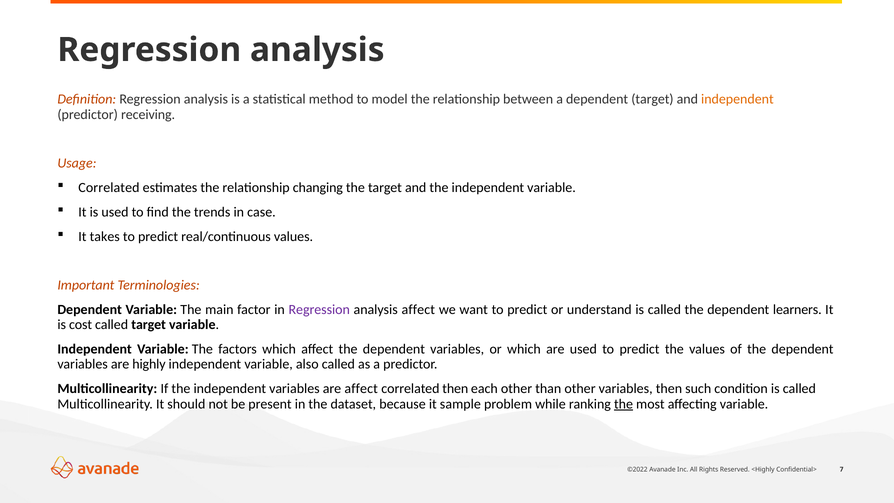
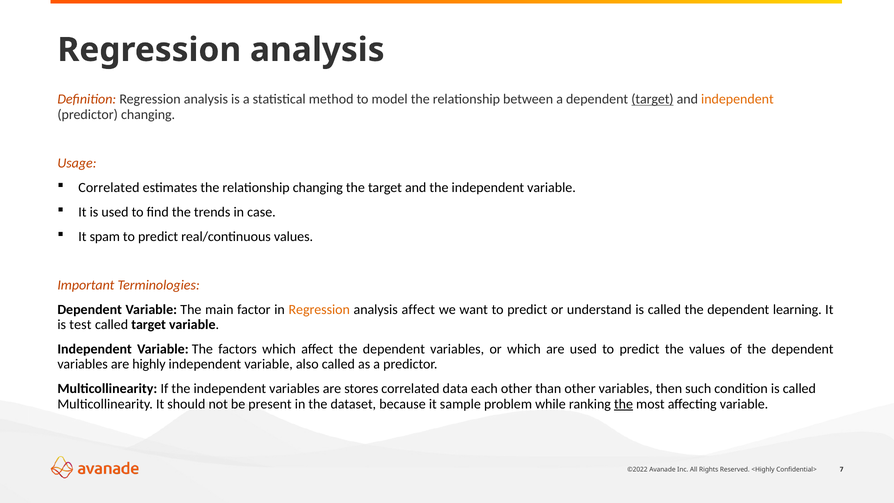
target at (652, 99) underline: none -> present
predictor receiving: receiving -> changing
takes: takes -> spam
Regression at (319, 310) colour: purple -> orange
learners: learners -> learning
cost: cost -> test
are affect: affect -> stores
correlated then: then -> data
